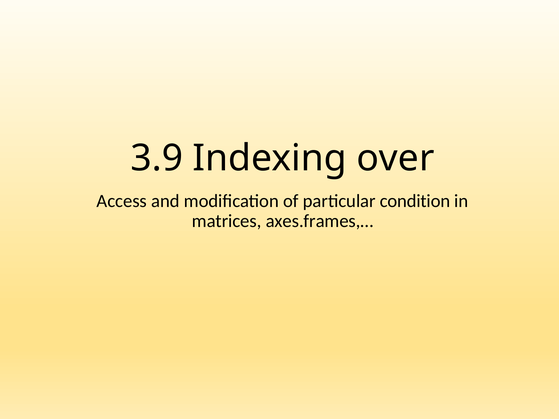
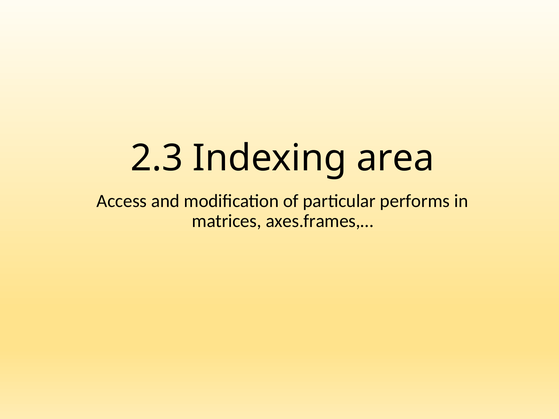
3.9: 3.9 -> 2.3
over: over -> area
condition: condition -> performs
